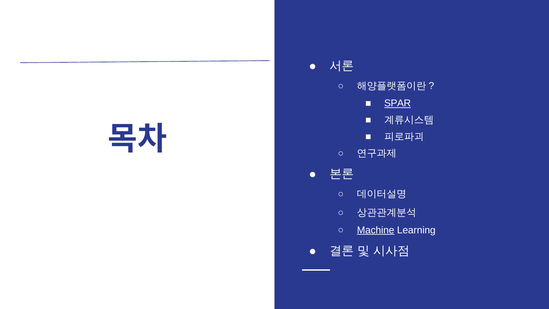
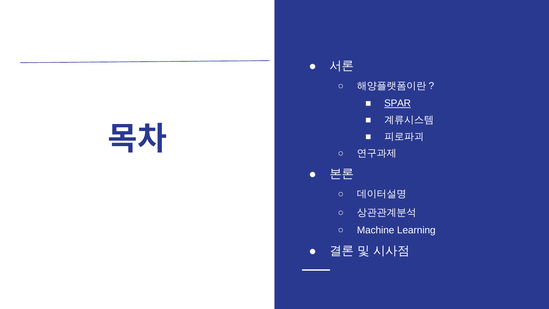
Machine underline: present -> none
